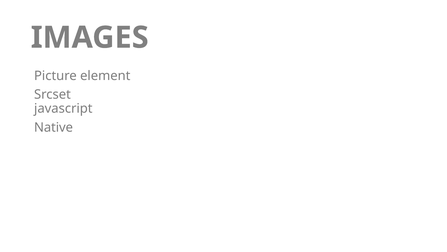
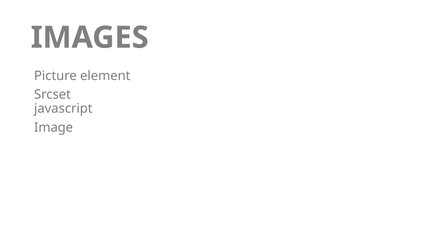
Native: Native -> Image
